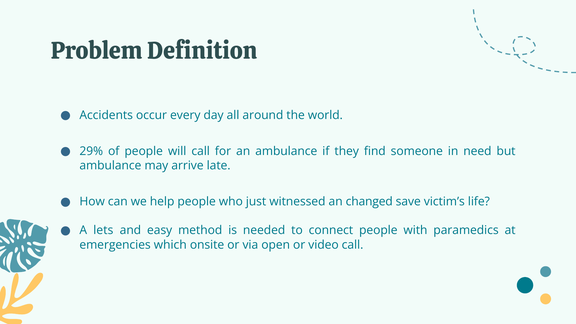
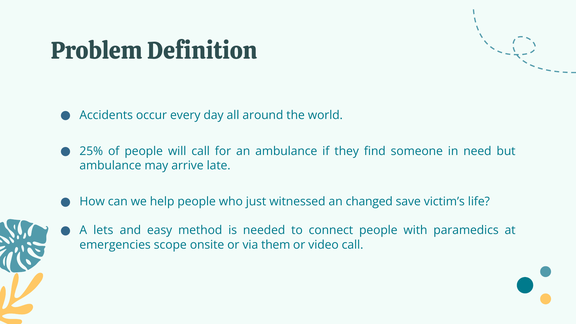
29%: 29% -> 25%
which: which -> scope
open: open -> them
